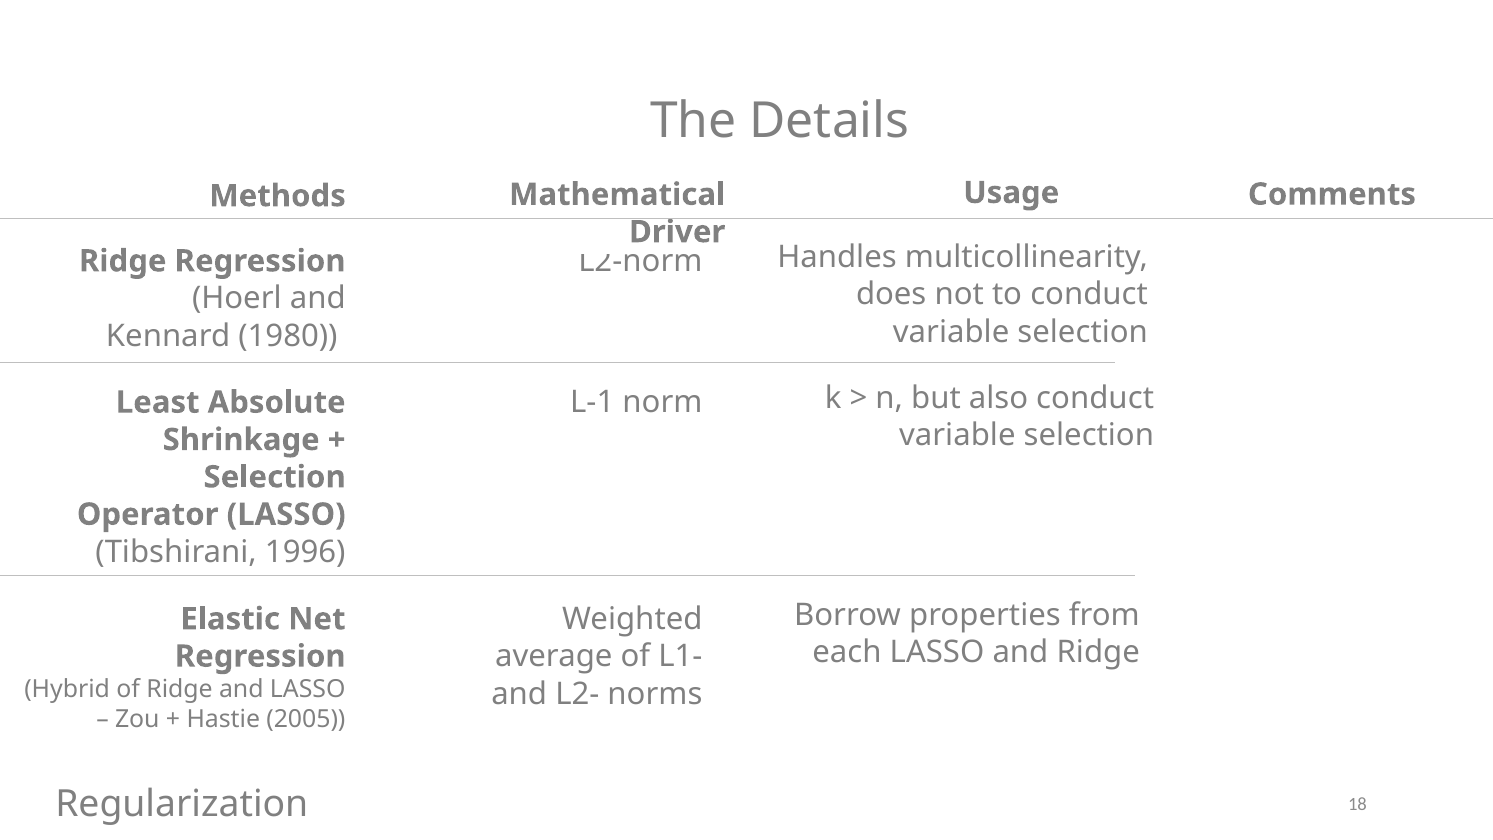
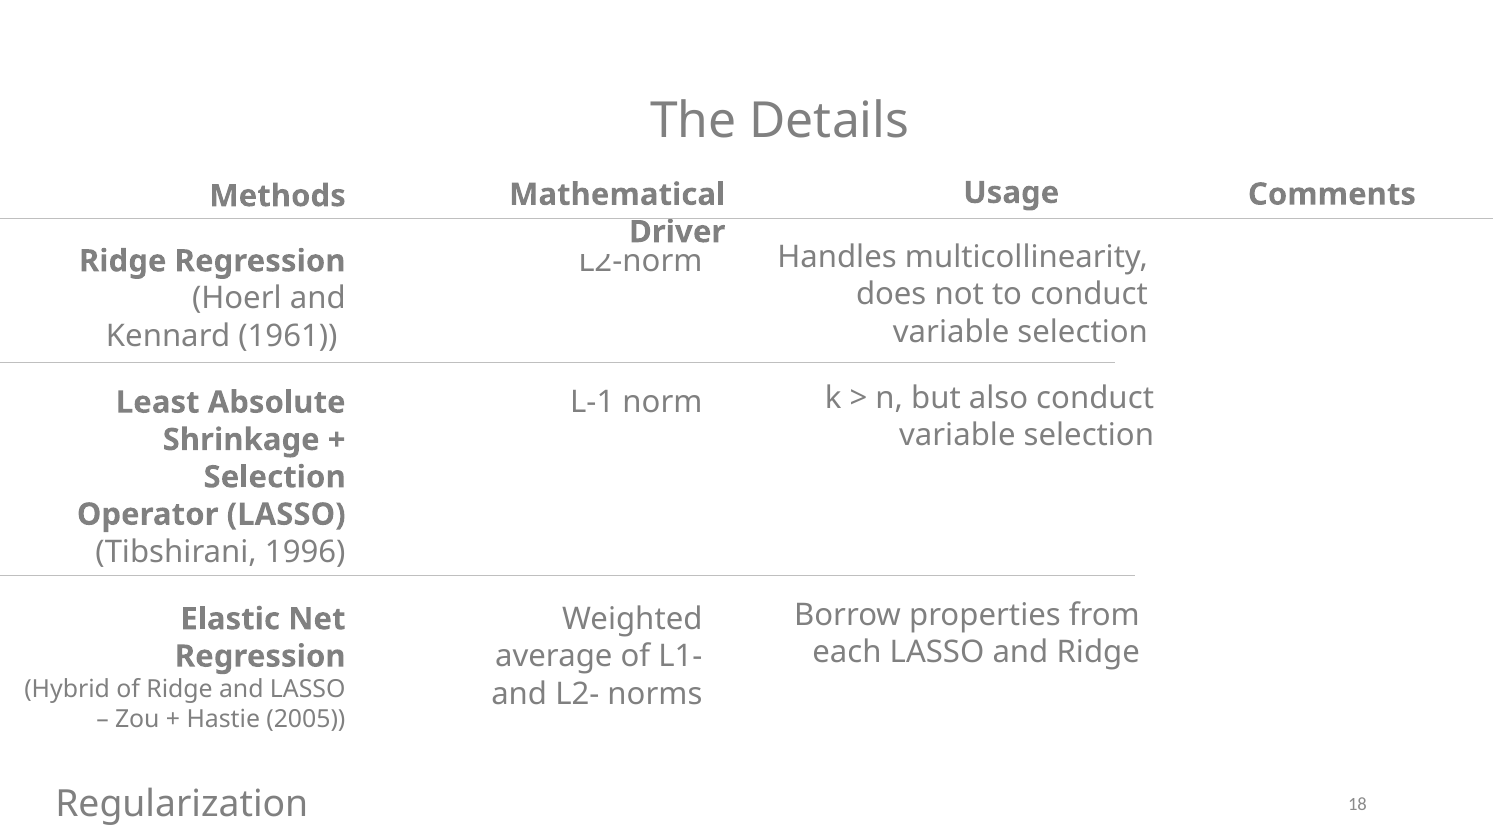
1980: 1980 -> 1961
